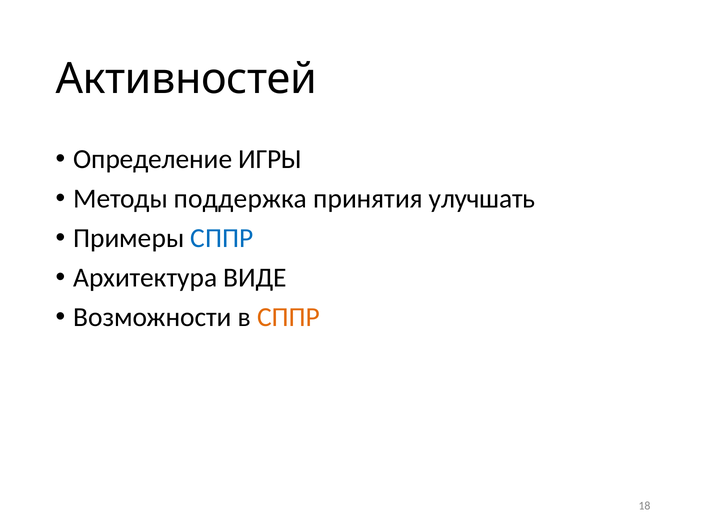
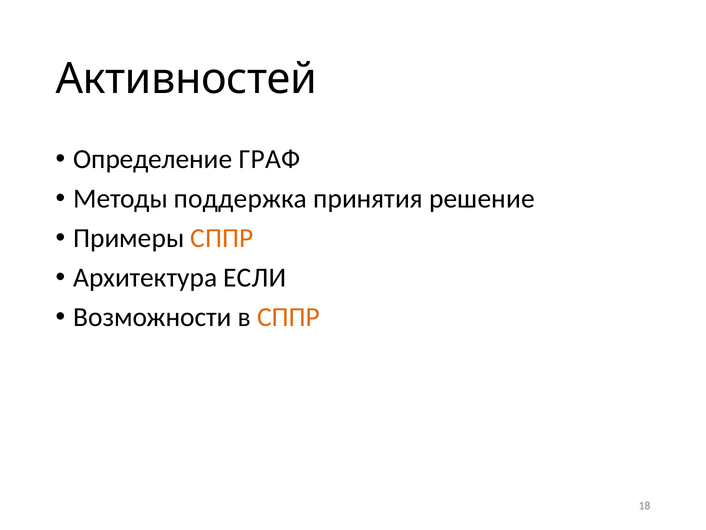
ИГРЫ: ИГРЫ -> ГРАФ
улучшать: улучшать -> решение
СППР at (222, 238) colour: blue -> orange
ВИДЕ: ВИДЕ -> ЕСЛИ
